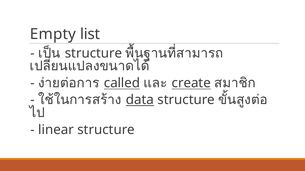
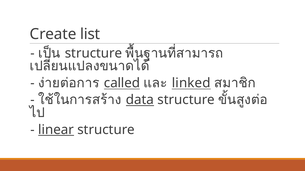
Empty: Empty -> Create
create: create -> linked
linear underline: none -> present
